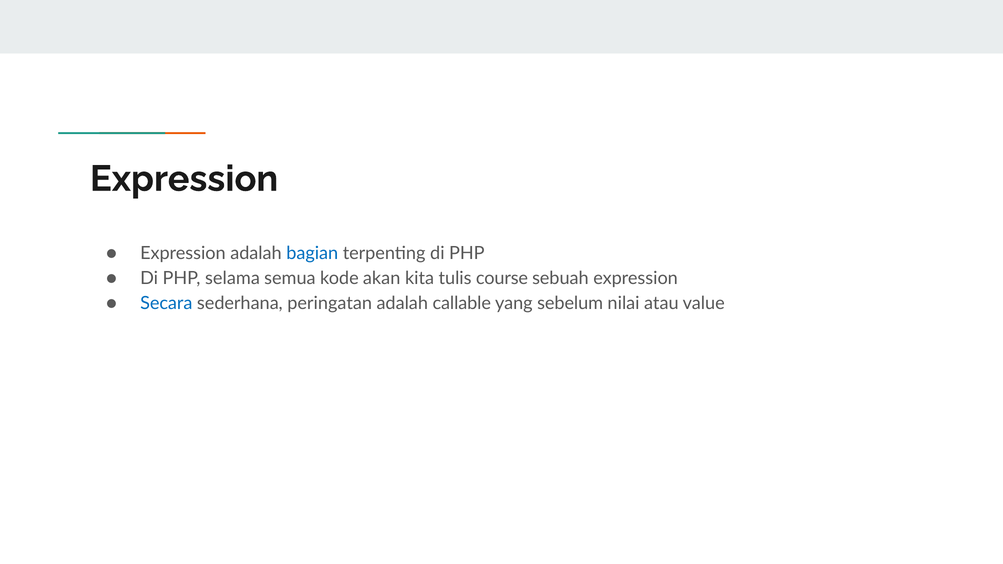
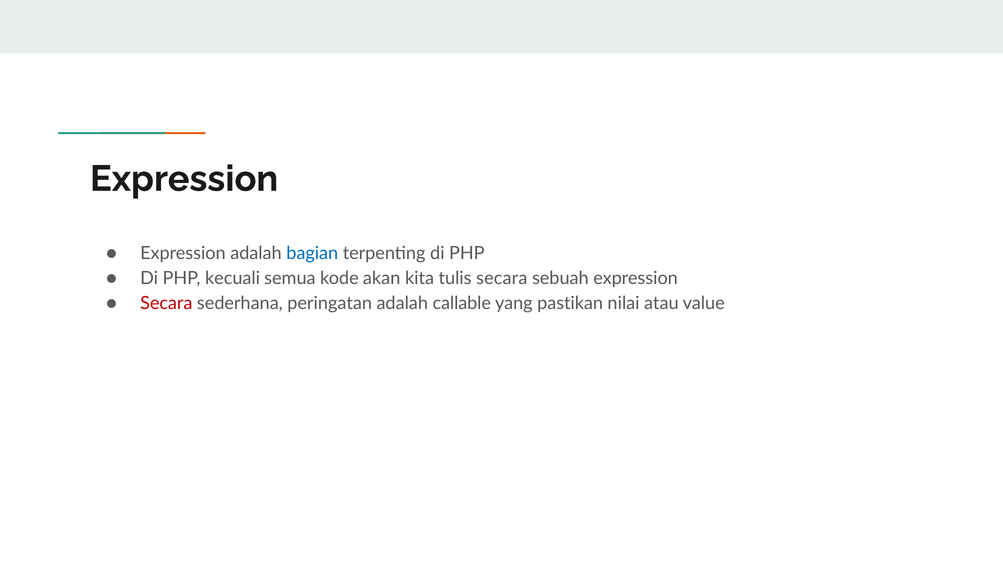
selama: selama -> kecuali
tulis course: course -> secara
Secara at (166, 303) colour: blue -> red
sebelum: sebelum -> pastikan
